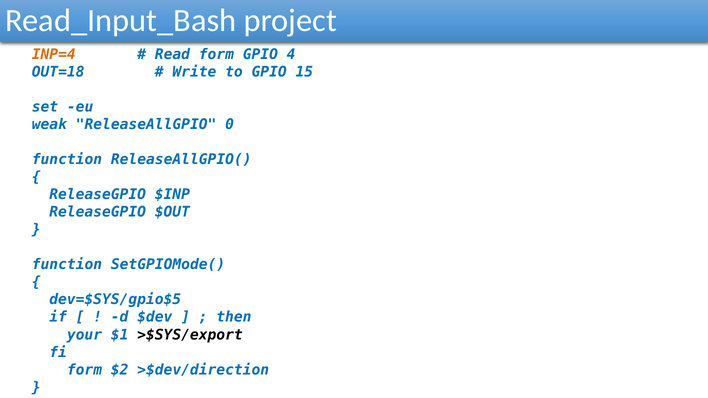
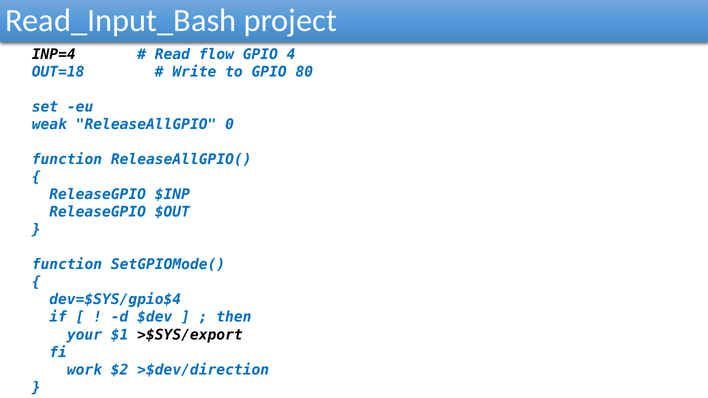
INP=4 colour: orange -> black
Read form: form -> flow
15: 15 -> 80
dev=$SYS/gpio$5: dev=$SYS/gpio$5 -> dev=$SYS/gpio$4
form at (84, 370): form -> work
